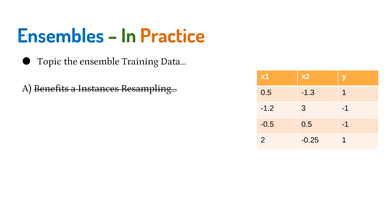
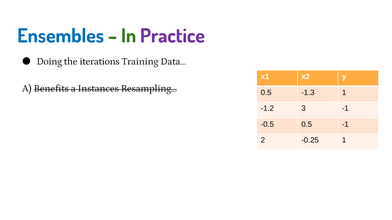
Practice colour: orange -> purple
Topic: Topic -> Doing
ensemble: ensemble -> iterations
